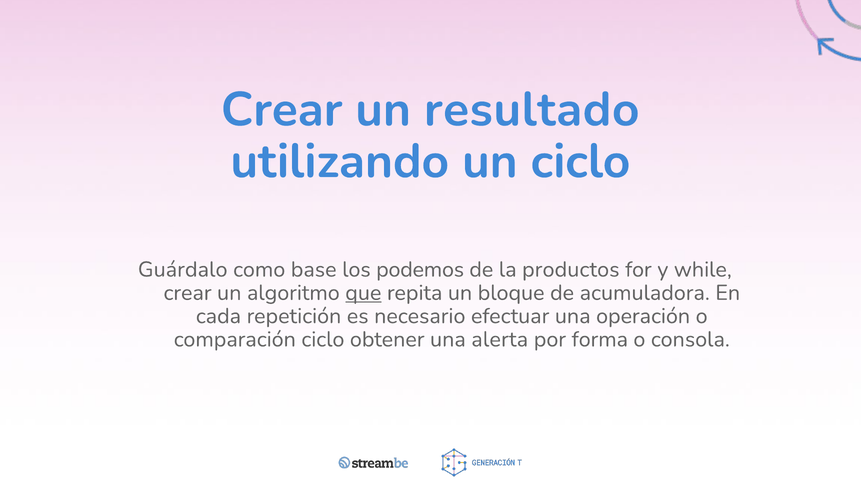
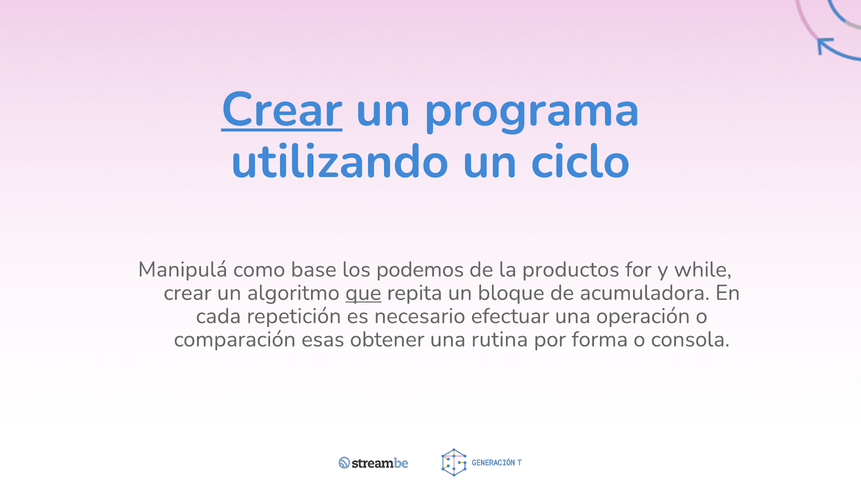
Crear at (282, 109) underline: none -> present
resultado: resultado -> programa
Guárdalo: Guárdalo -> Manipulá
comparación ciclo: ciclo -> esas
alerta: alerta -> rutina
